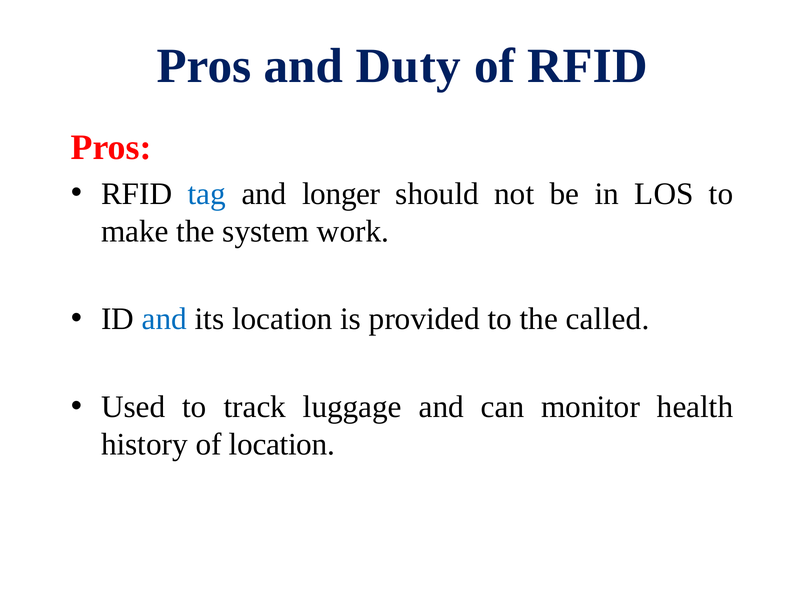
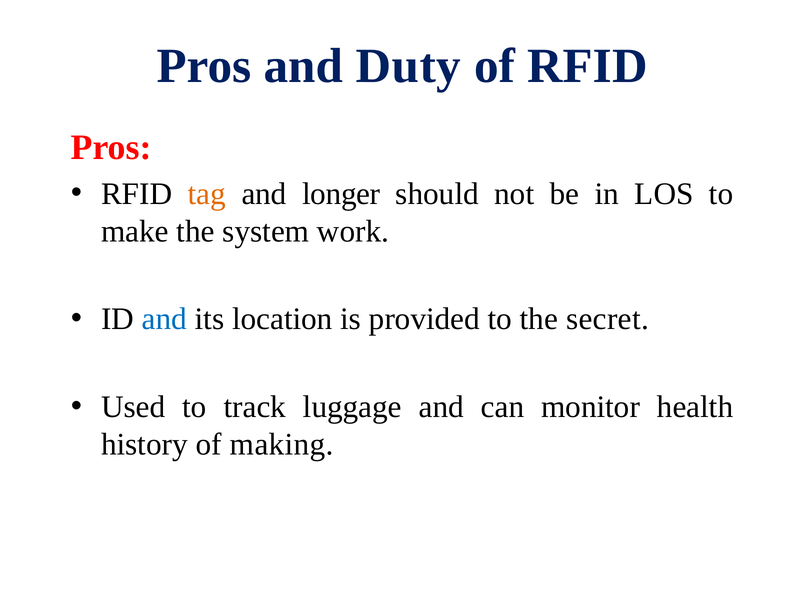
tag colour: blue -> orange
called: called -> secret
of location: location -> making
